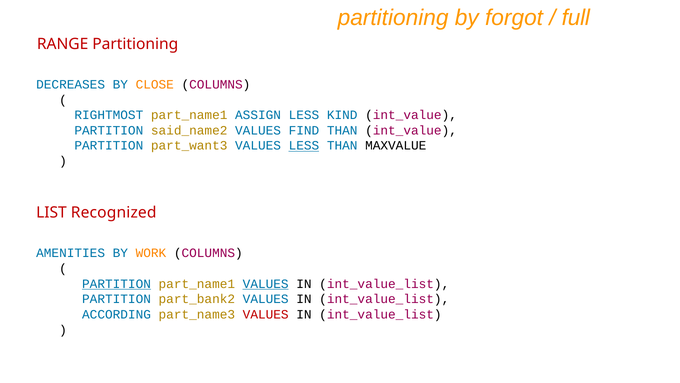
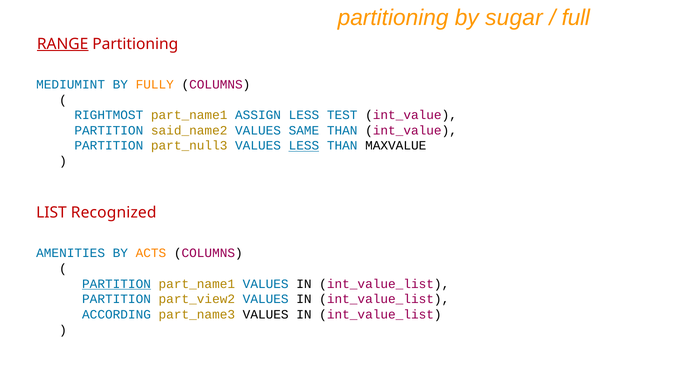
forgot: forgot -> sugar
RANGE underline: none -> present
DECREASES: DECREASES -> MEDIUMINT
CLOSE: CLOSE -> FULLY
KIND: KIND -> TEST
FIND: FIND -> SAME
part_want3: part_want3 -> part_null3
WORK: WORK -> ACTS
VALUES at (266, 283) underline: present -> none
part_bank2: part_bank2 -> part_view2
VALUES at (266, 314) colour: red -> black
